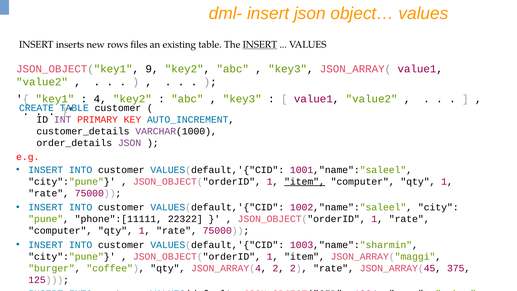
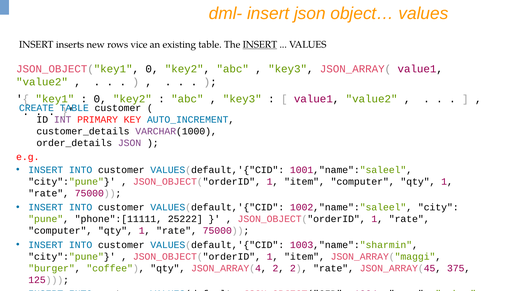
files: files -> vice
JSON_OBJECT("key1 9: 9 -> 0
4 at (100, 99): 4 -> 0
item at (305, 181) underline: present -> none
22322: 22322 -> 25222
